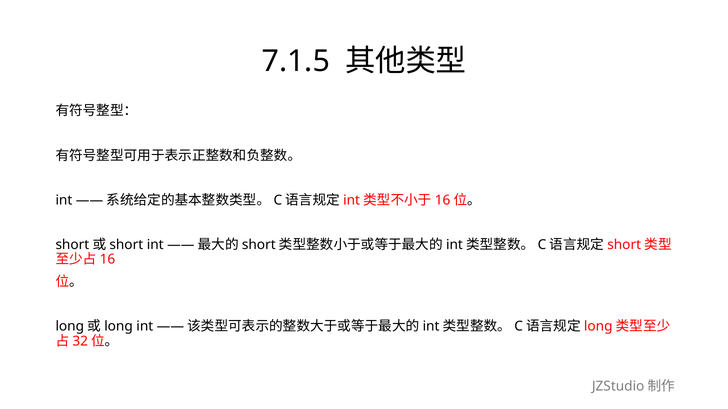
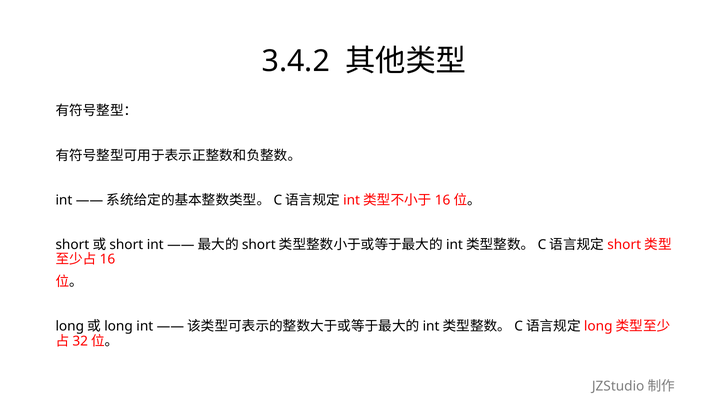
7.1.5: 7.1.5 -> 3.4.2
